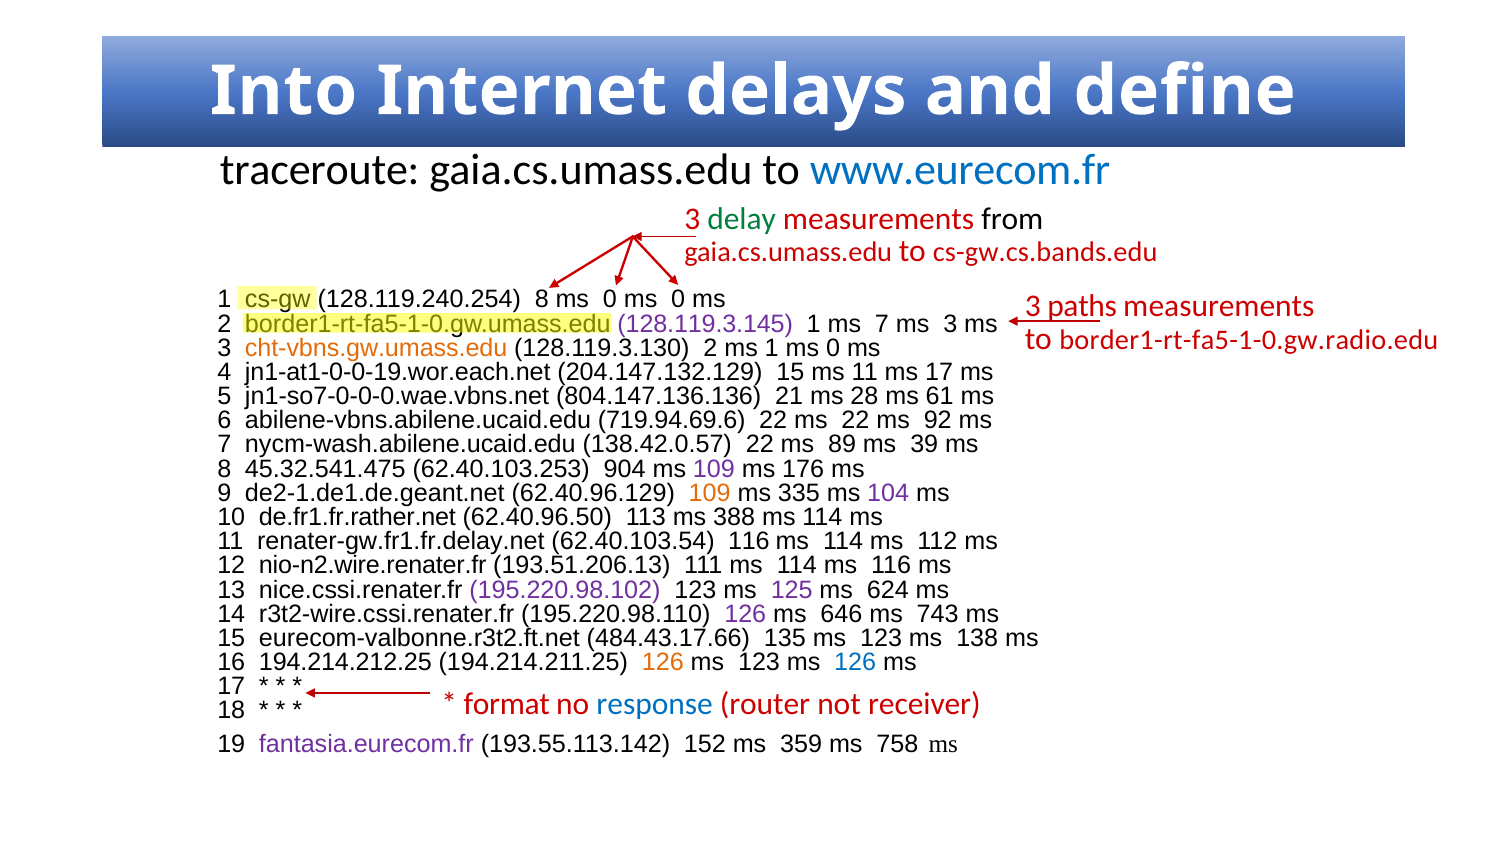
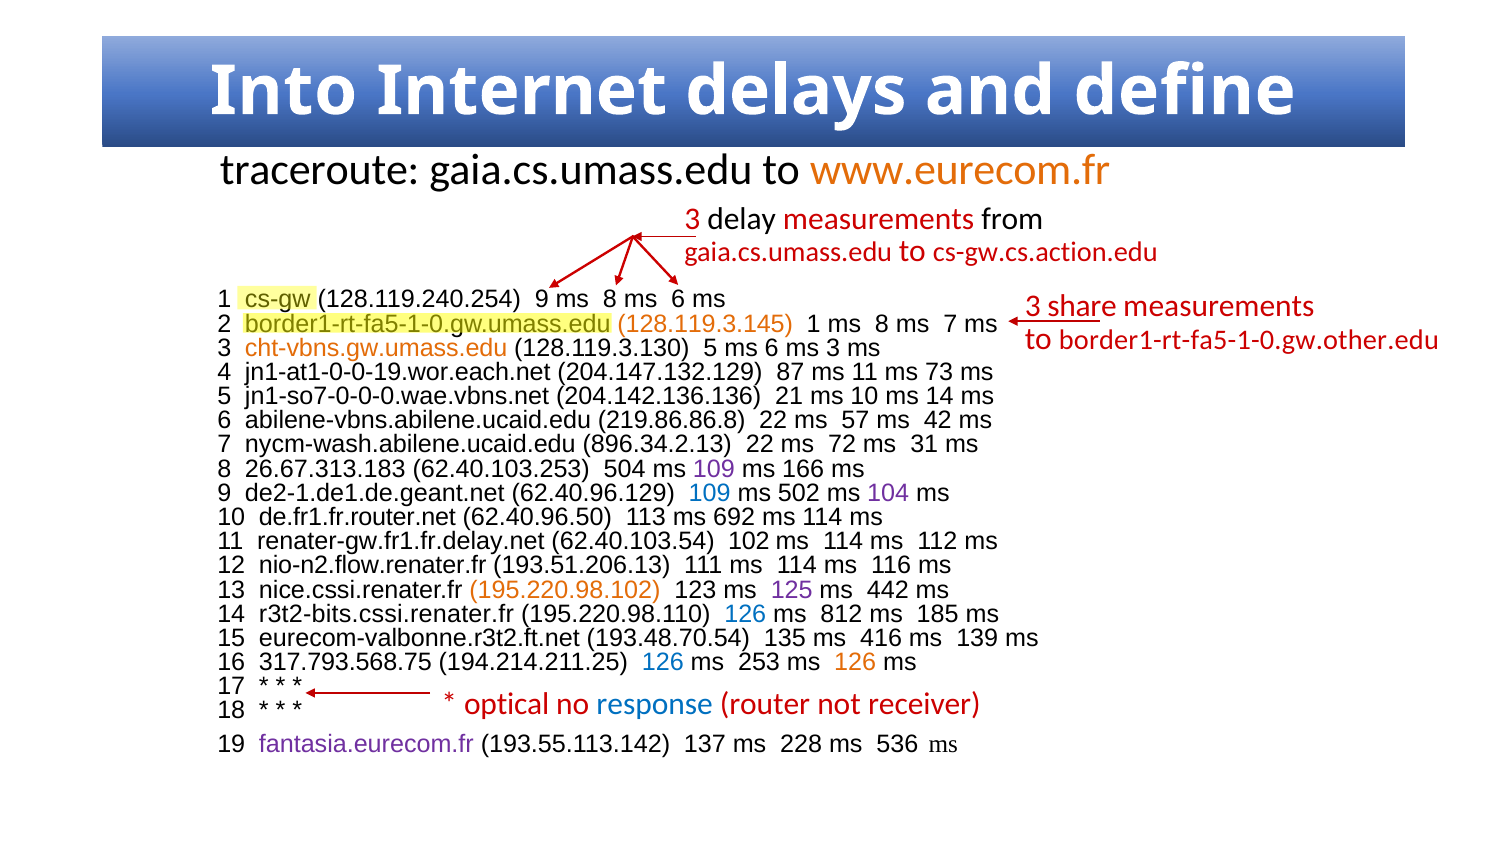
www.eurecom.fr colour: blue -> orange
delay colour: green -> black
cs-gw.cs.bands.edu: cs-gw.cs.bands.edu -> cs-gw.cs.action.edu
128.119.240.254 8: 8 -> 9
0 at (610, 300): 0 -> 8
0 at (678, 300): 0 -> 6
paths: paths -> share
128.119.3.145 colour: purple -> orange
1 ms 7: 7 -> 8
3 at (950, 324): 3 -> 7
border1-rt-fa5-1-0.gw.radio.edu: border1-rt-fa5-1-0.gw.radio.edu -> border1-rt-fa5-1-0.gw.other.edu
128.119.3.130 2: 2 -> 5
1 at (772, 348): 1 -> 6
0 at (833, 348): 0 -> 3
204.147.132.129 15: 15 -> 87
11 ms 17: 17 -> 73
804.147.136.136: 804.147.136.136 -> 204.142.136.136
21 ms 28: 28 -> 10
61 at (940, 396): 61 -> 14
719.94.69.6: 719.94.69.6 -> 219.86.86.8
ms 22: 22 -> 57
92: 92 -> 42
138.42.0.57: 138.42.0.57 -> 896.34.2.13
89: 89 -> 72
39: 39 -> 31
45.32.541.475: 45.32.541.475 -> 26.67.313.183
904: 904 -> 504
176: 176 -> 166
109 at (710, 493) colour: orange -> blue
335: 335 -> 502
de.fr1.fr.rather.net: de.fr1.fr.rather.net -> de.fr1.fr.router.net
388: 388 -> 692
62.40.103.54 116: 116 -> 102
nio-n2.wire.renater.fr: nio-n2.wire.renater.fr -> nio-n2.flow.renater.fr
195.220.98.102 colour: purple -> orange
624: 624 -> 442
r3t2-wire.cssi.renater.fr: r3t2-wire.cssi.renater.fr -> r3t2-bits.cssi.renater.fr
126 at (745, 614) colour: purple -> blue
646: 646 -> 812
743: 743 -> 185
484.43.17.66: 484.43.17.66 -> 193.48.70.54
135 ms 123: 123 -> 416
138: 138 -> 139
194.214.212.25: 194.214.212.25 -> 317.793.568.75
126 at (663, 662) colour: orange -> blue
123 at (759, 662): 123 -> 253
126 at (855, 662) colour: blue -> orange
format: format -> optical
152: 152 -> 137
359: 359 -> 228
758: 758 -> 536
